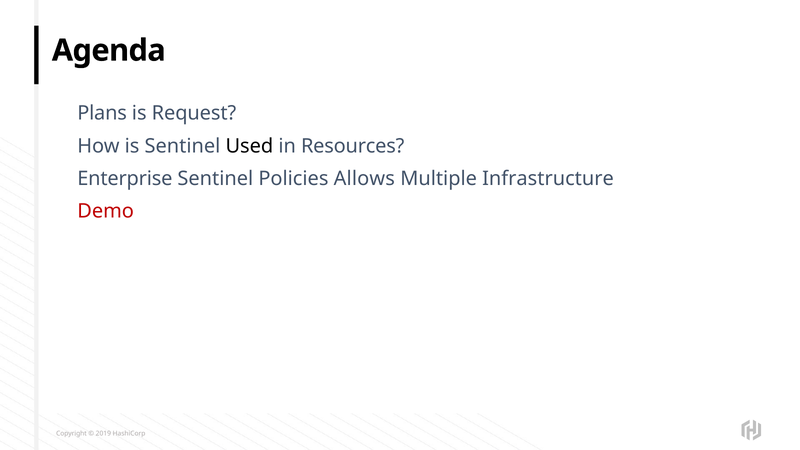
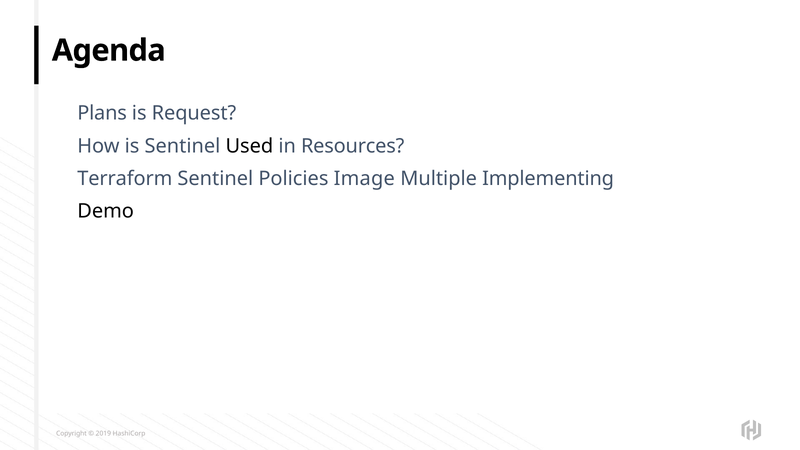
Enterprise: Enterprise -> Terraform
Allows: Allows -> Image
Infrastructure: Infrastructure -> Implementing
Demo colour: red -> black
